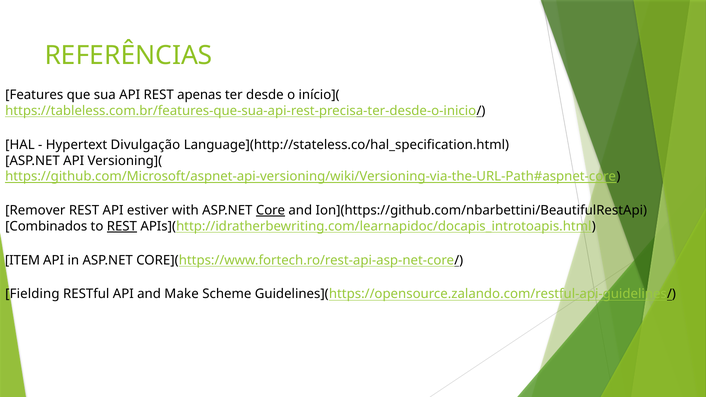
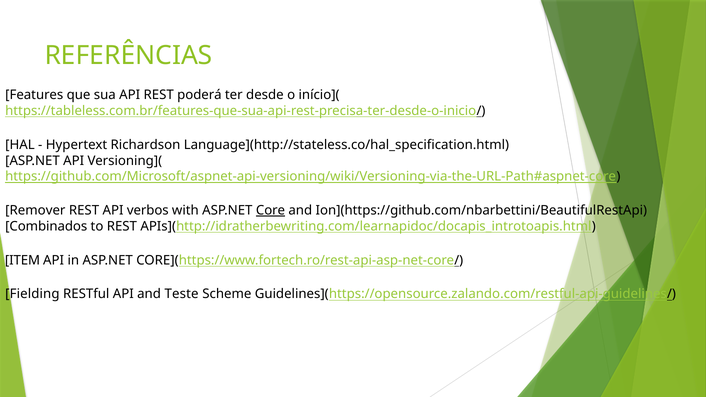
apenas: apenas -> poderá
Divulgação: Divulgação -> Richardson
estiver: estiver -> verbos
REST at (122, 226) underline: present -> none
Make: Make -> Teste
